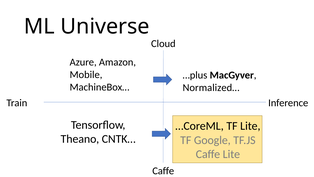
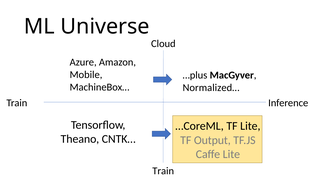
Google: Google -> Output
Caffe at (163, 170): Caffe -> Train
